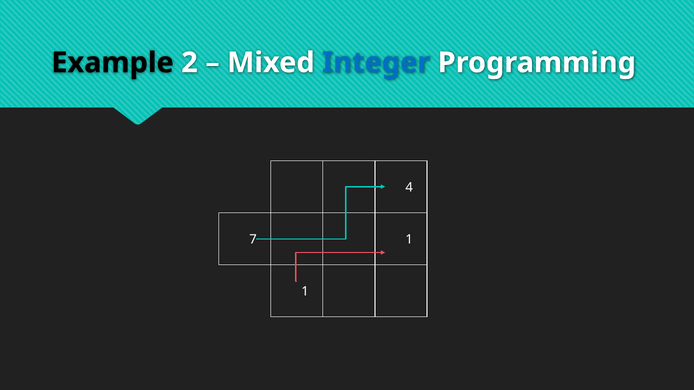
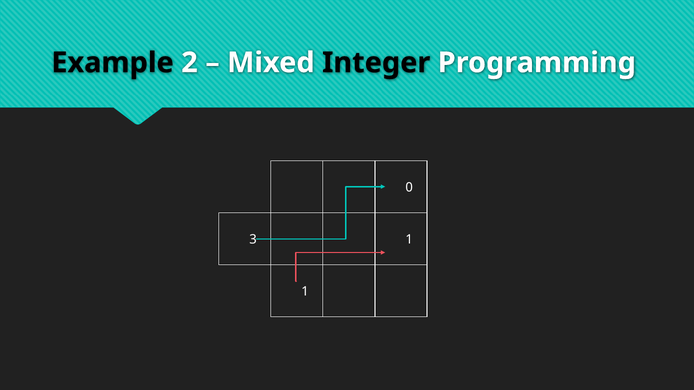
Integer colour: blue -> black
4: 4 -> 0
7: 7 -> 3
